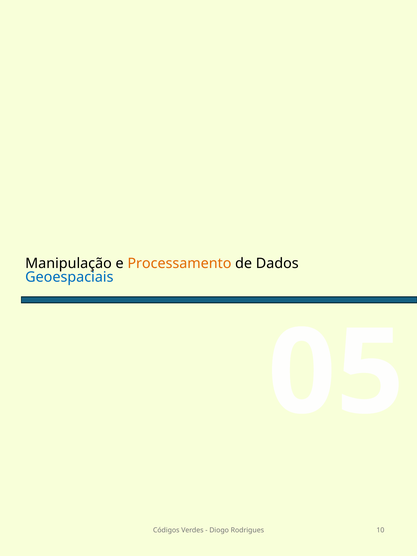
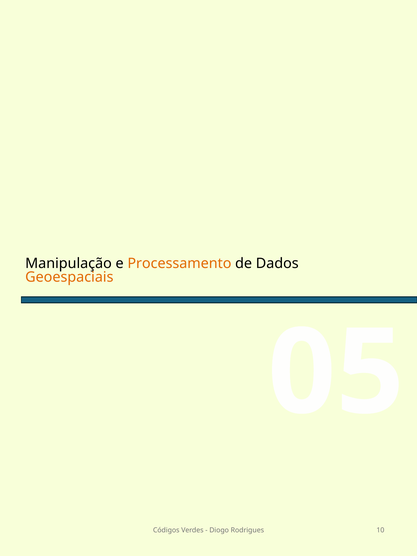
Geoespaciais colour: blue -> orange
